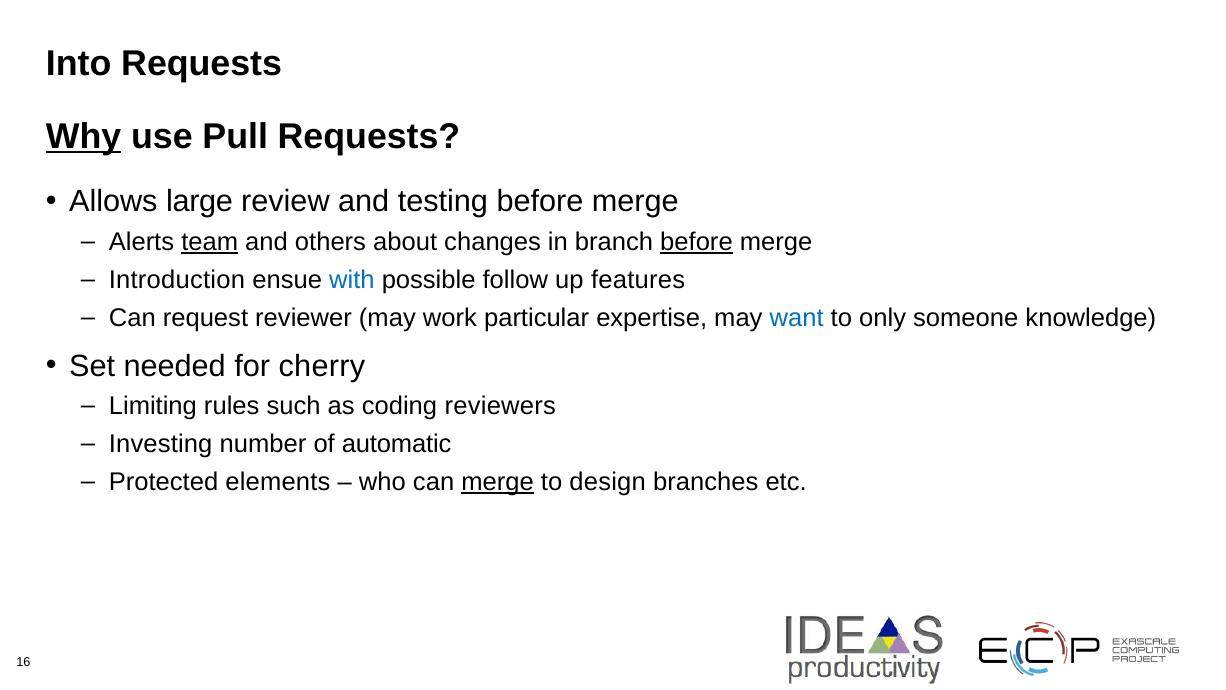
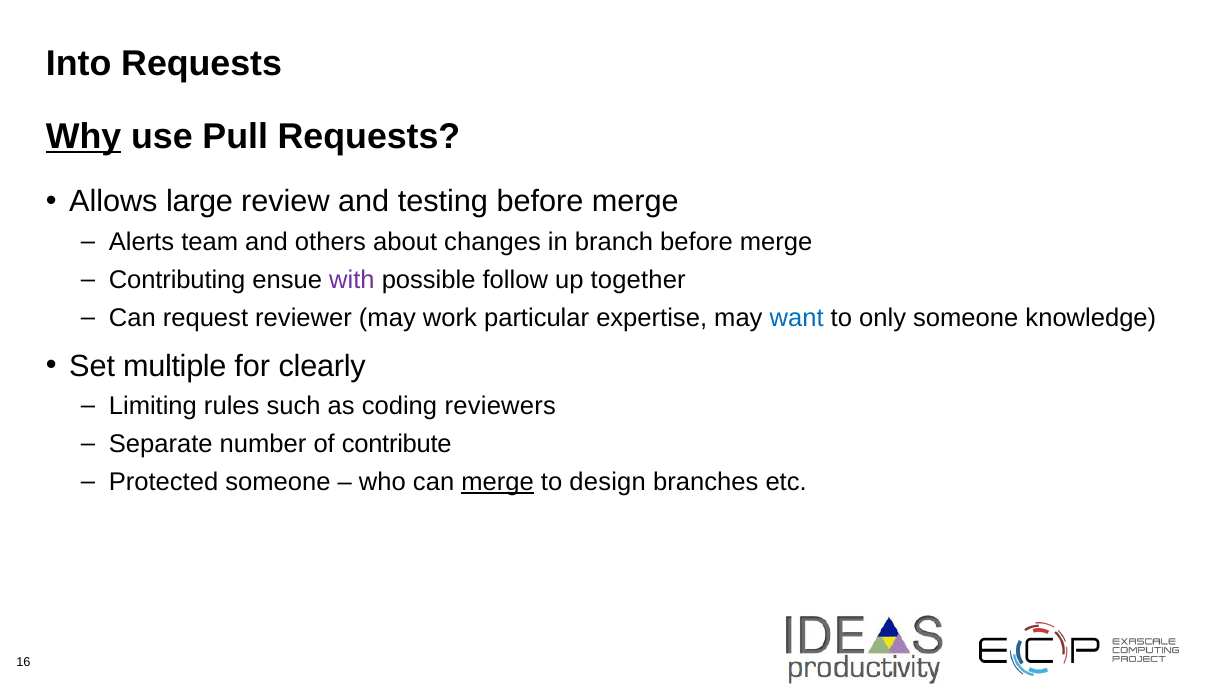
team underline: present -> none
before at (696, 242) underline: present -> none
Introduction: Introduction -> Contributing
with colour: blue -> purple
features: features -> together
needed: needed -> multiple
cherry: cherry -> clearly
Investing: Investing -> Separate
automatic: automatic -> contribute
Protected elements: elements -> someone
